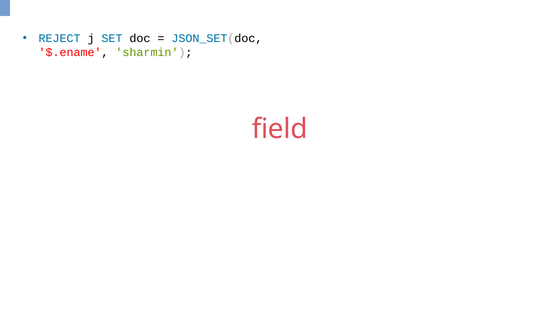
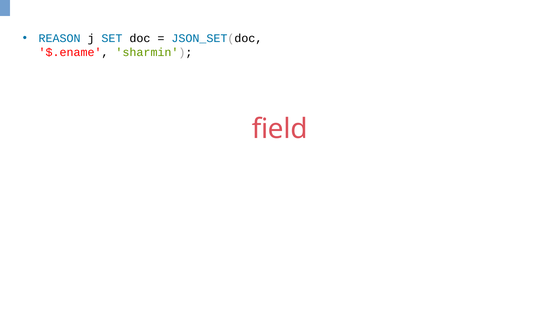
REJECT: REJECT -> REASON
